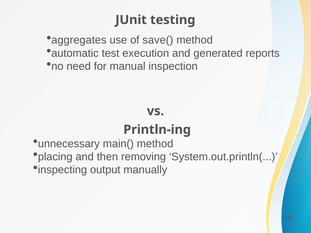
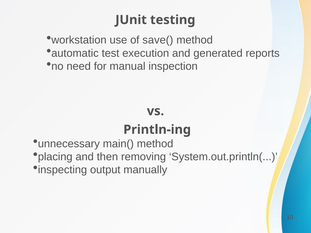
aggregates: aggregates -> workstation
